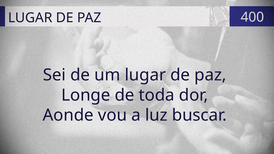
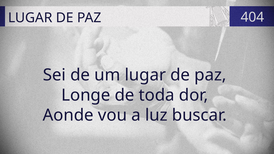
400: 400 -> 404
